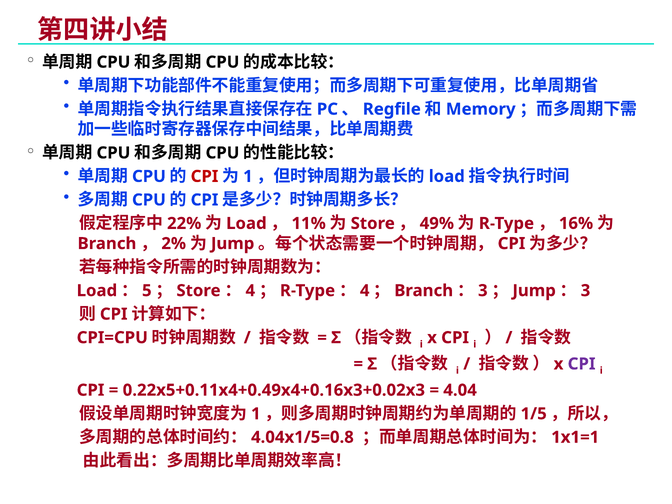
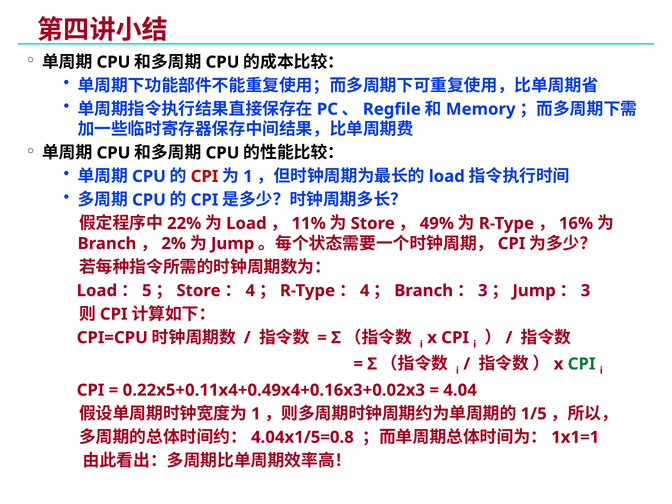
CPI at (582, 364) colour: purple -> green
